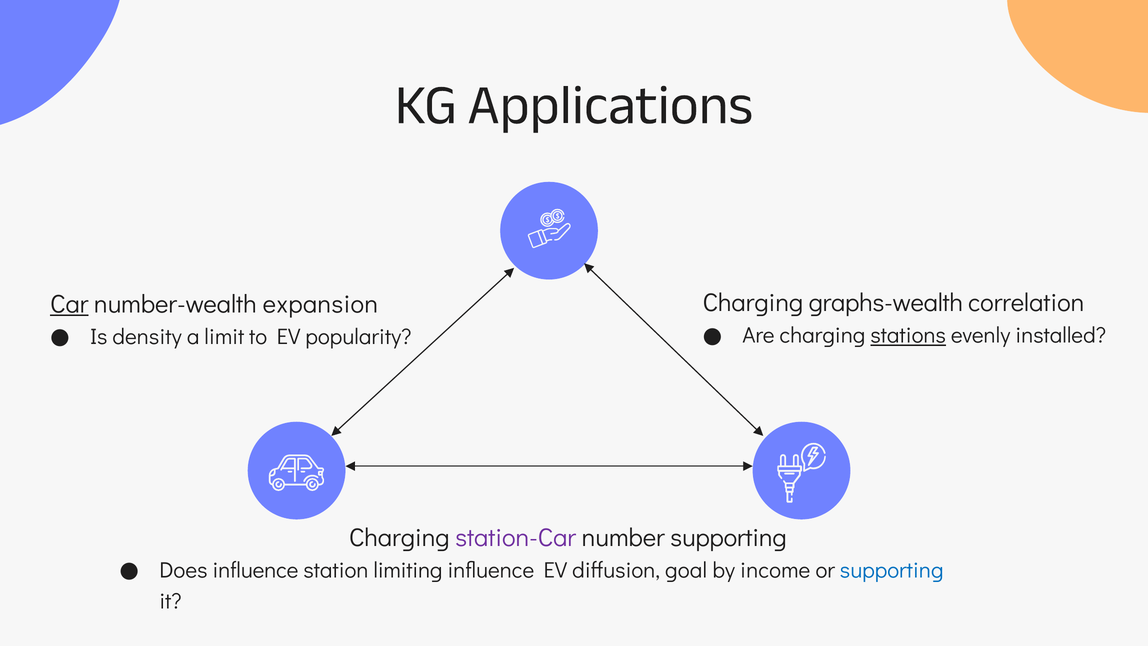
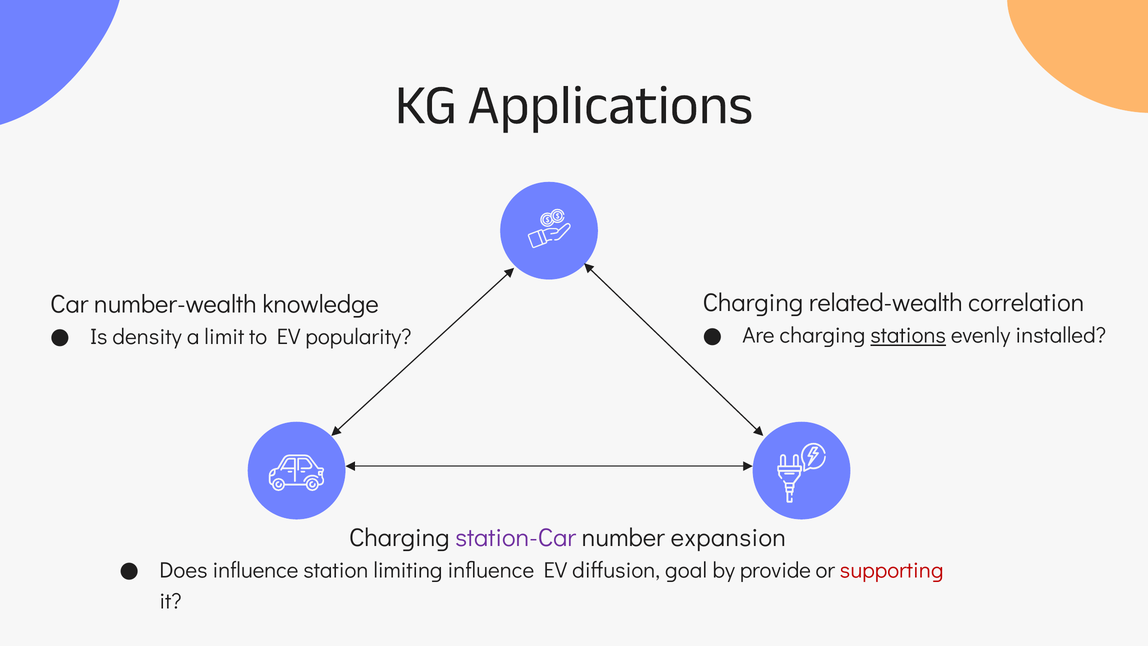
graphs-wealth: graphs-wealth -> related-wealth
Car underline: present -> none
expansion: expansion -> knowledge
number supporting: supporting -> expansion
income: income -> provide
supporting at (892, 570) colour: blue -> red
